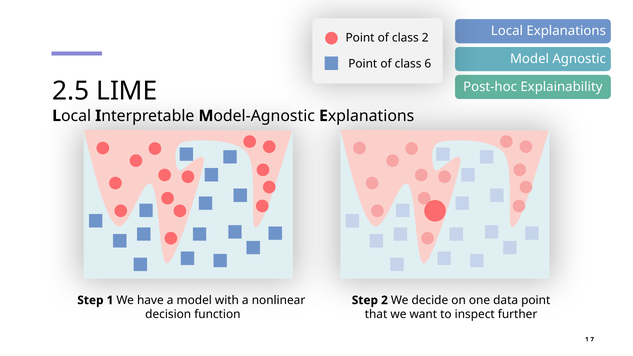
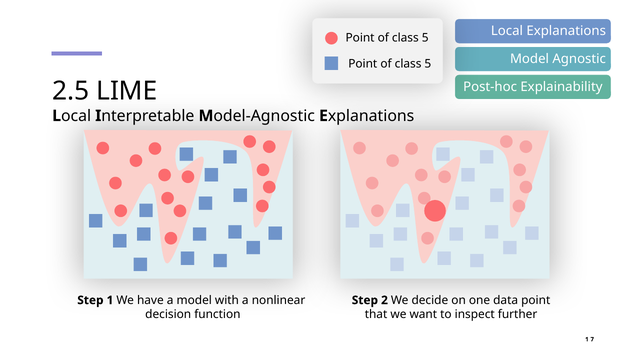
2 at (425, 38): 2 -> 5
6 at (428, 64): 6 -> 5
